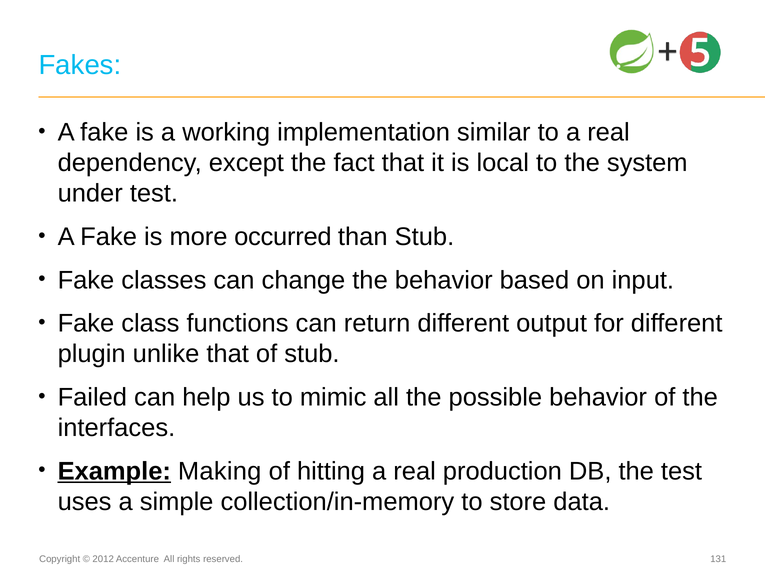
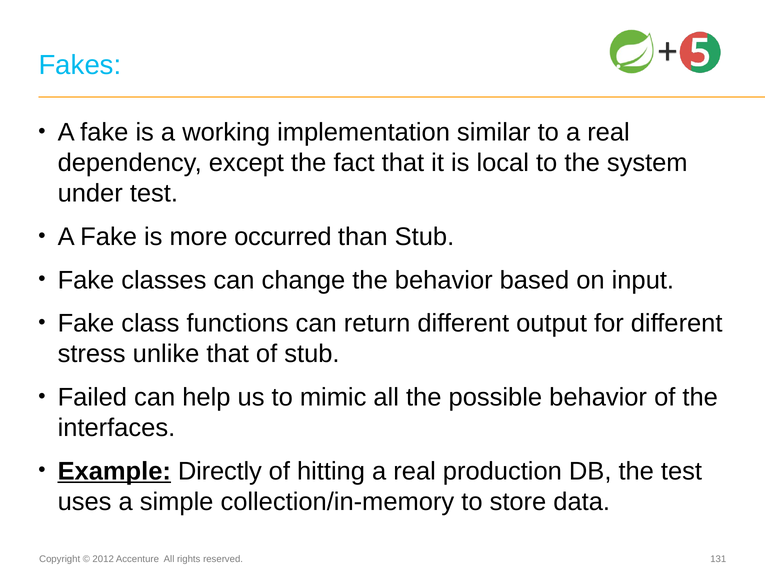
plugin: plugin -> stress
Making: Making -> Directly
